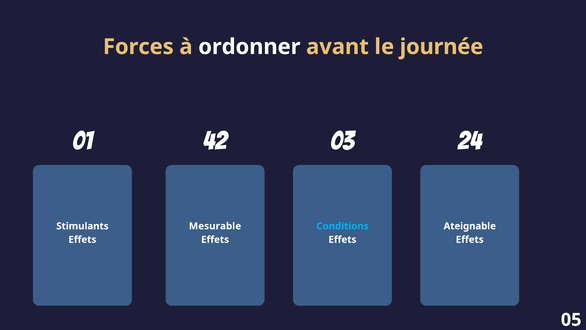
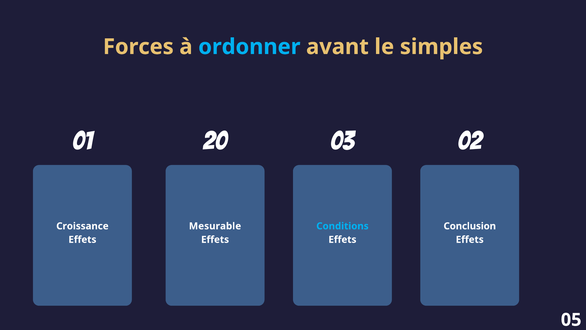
ordonner colour: white -> light blue
journée: journée -> simples
42: 42 -> 20
24: 24 -> 02
Stimulants: Stimulants -> Croissance
Ateignable: Ateignable -> Conclusion
